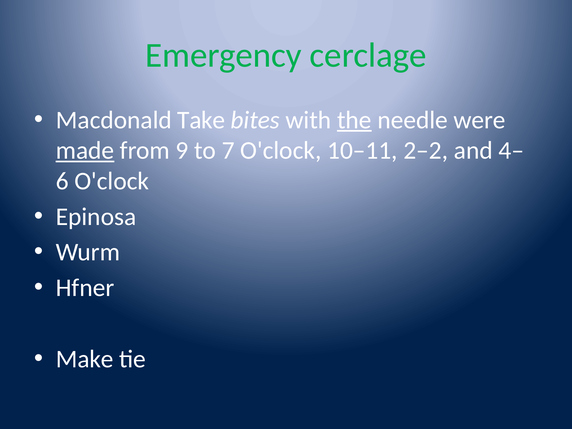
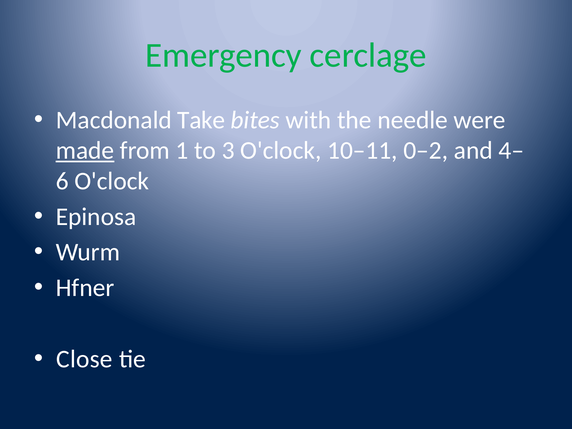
the underline: present -> none
9: 9 -> 1
7: 7 -> 3
2–2: 2–2 -> 0–2
Make: Make -> Close
